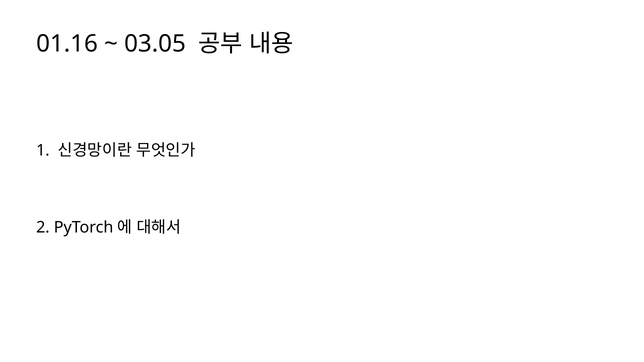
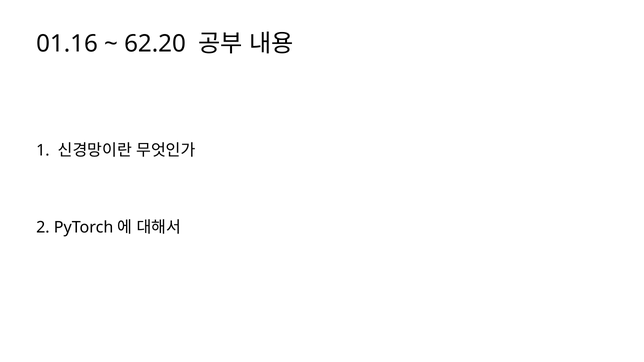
03.05: 03.05 -> 62.20
